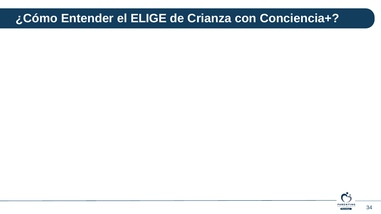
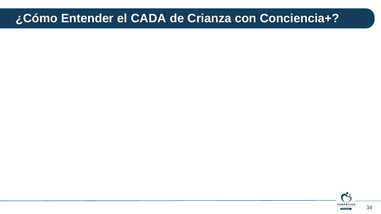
ELIGE: ELIGE -> CADA
